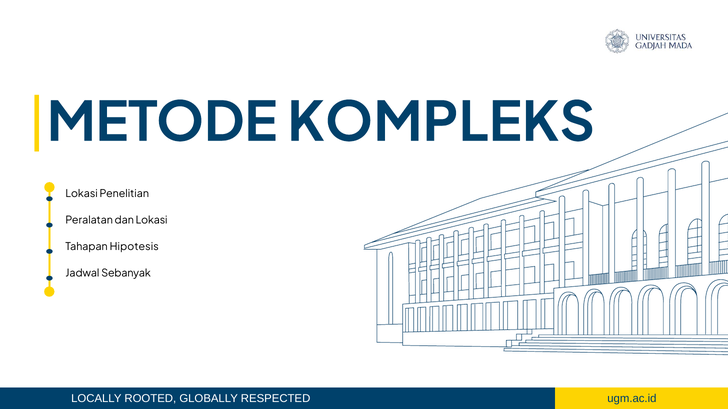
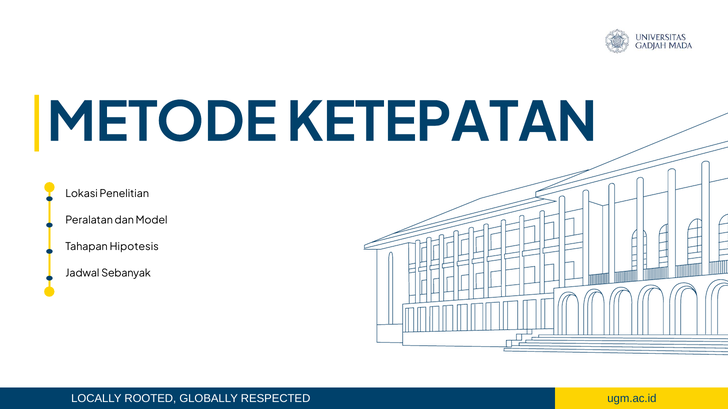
KOMPLEKS: KOMPLEKS -> KETEPATAN
dan Lokasi: Lokasi -> Model
